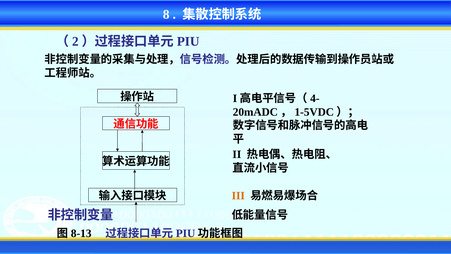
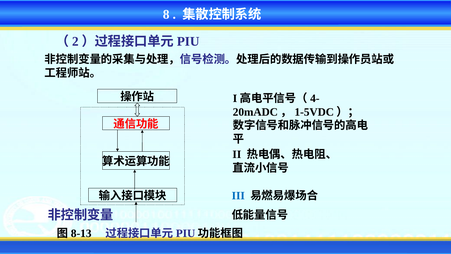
III colour: orange -> blue
